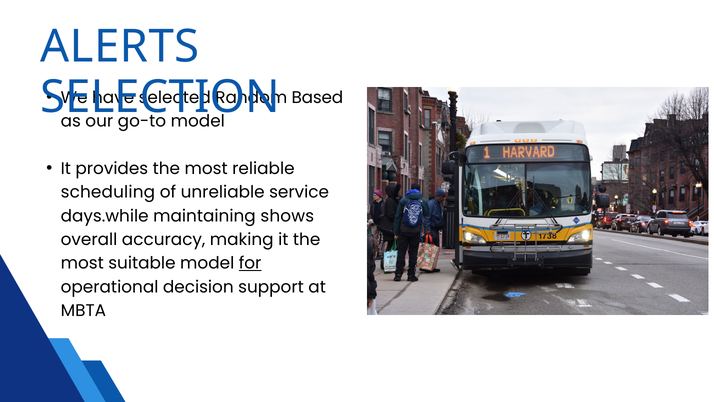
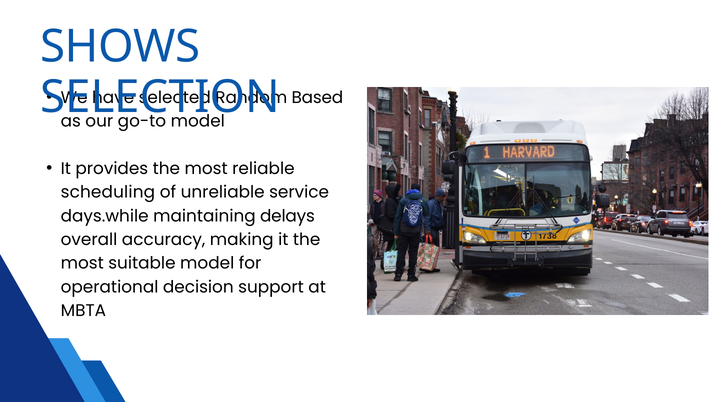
ALERTS: ALERTS -> SHOWS
shows: shows -> delays
for underline: present -> none
